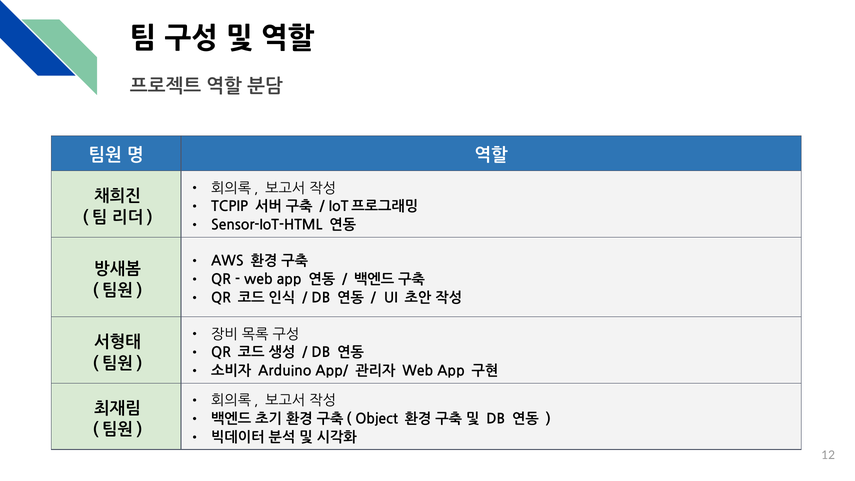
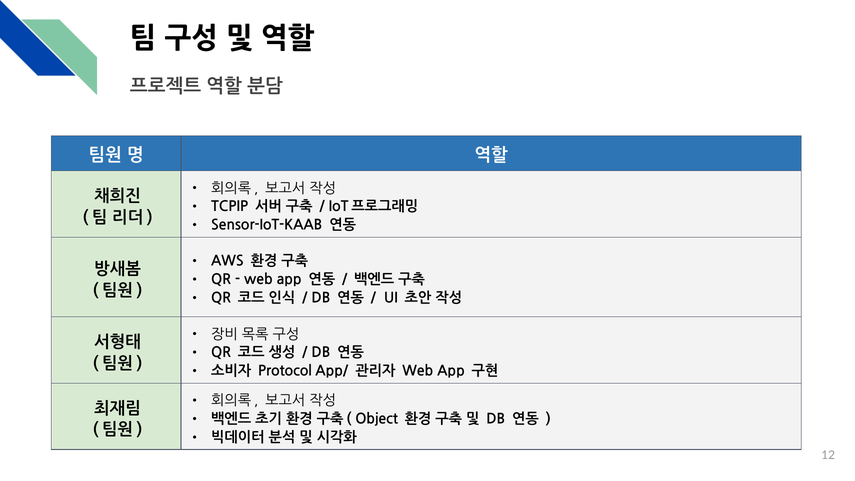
Sensor-IoT-HTML: Sensor-IoT-HTML -> Sensor-IoT-KAAB
Arduino: Arduino -> Protocol
